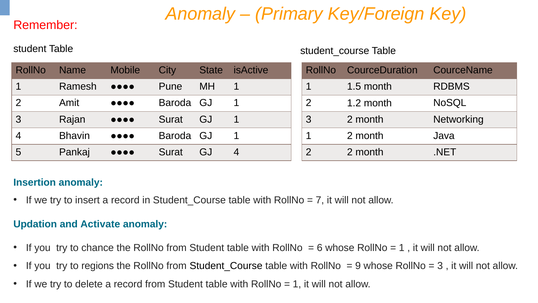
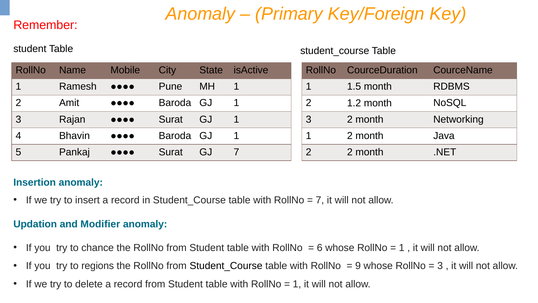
GJ 4: 4 -> 7
Activate: Activate -> Modifier
